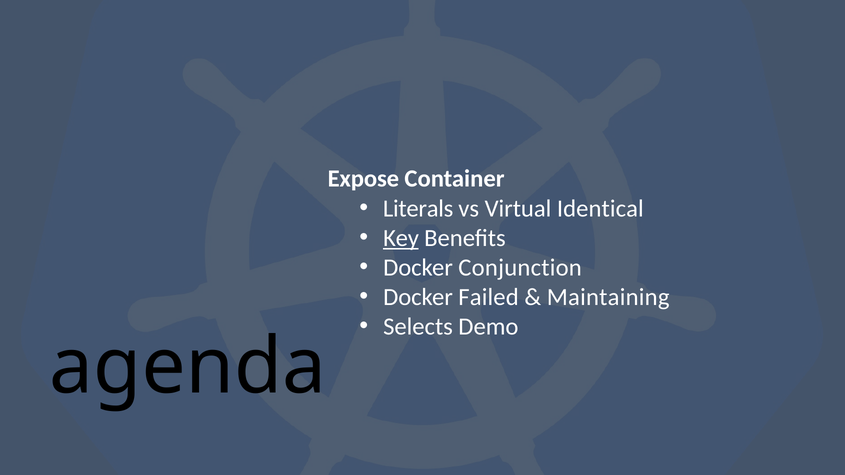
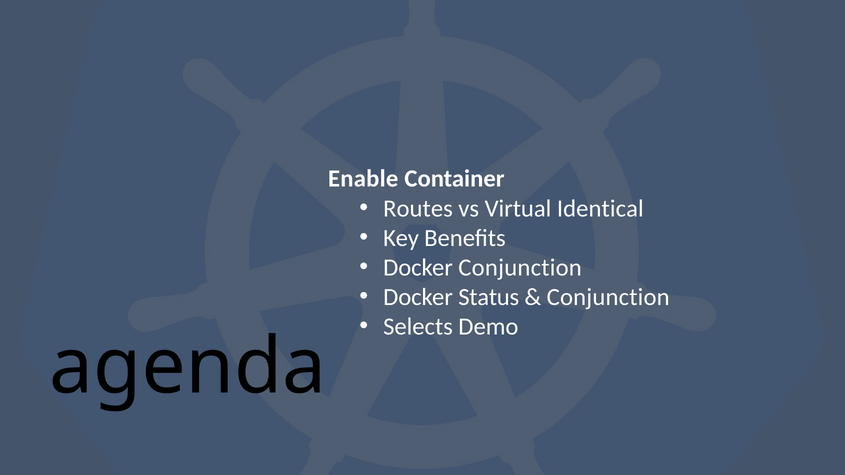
Expose: Expose -> Enable
Literals: Literals -> Routes
Key underline: present -> none
Failed: Failed -> Status
Maintaining at (608, 297): Maintaining -> Conjunction
